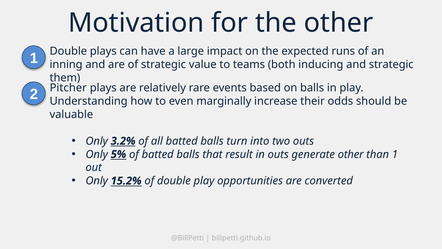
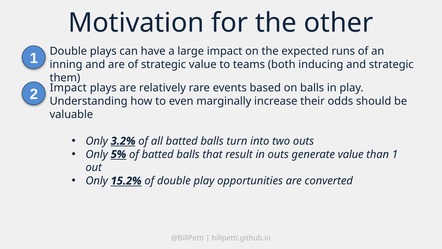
2 Pitcher: Pitcher -> Impact
generate other: other -> value
